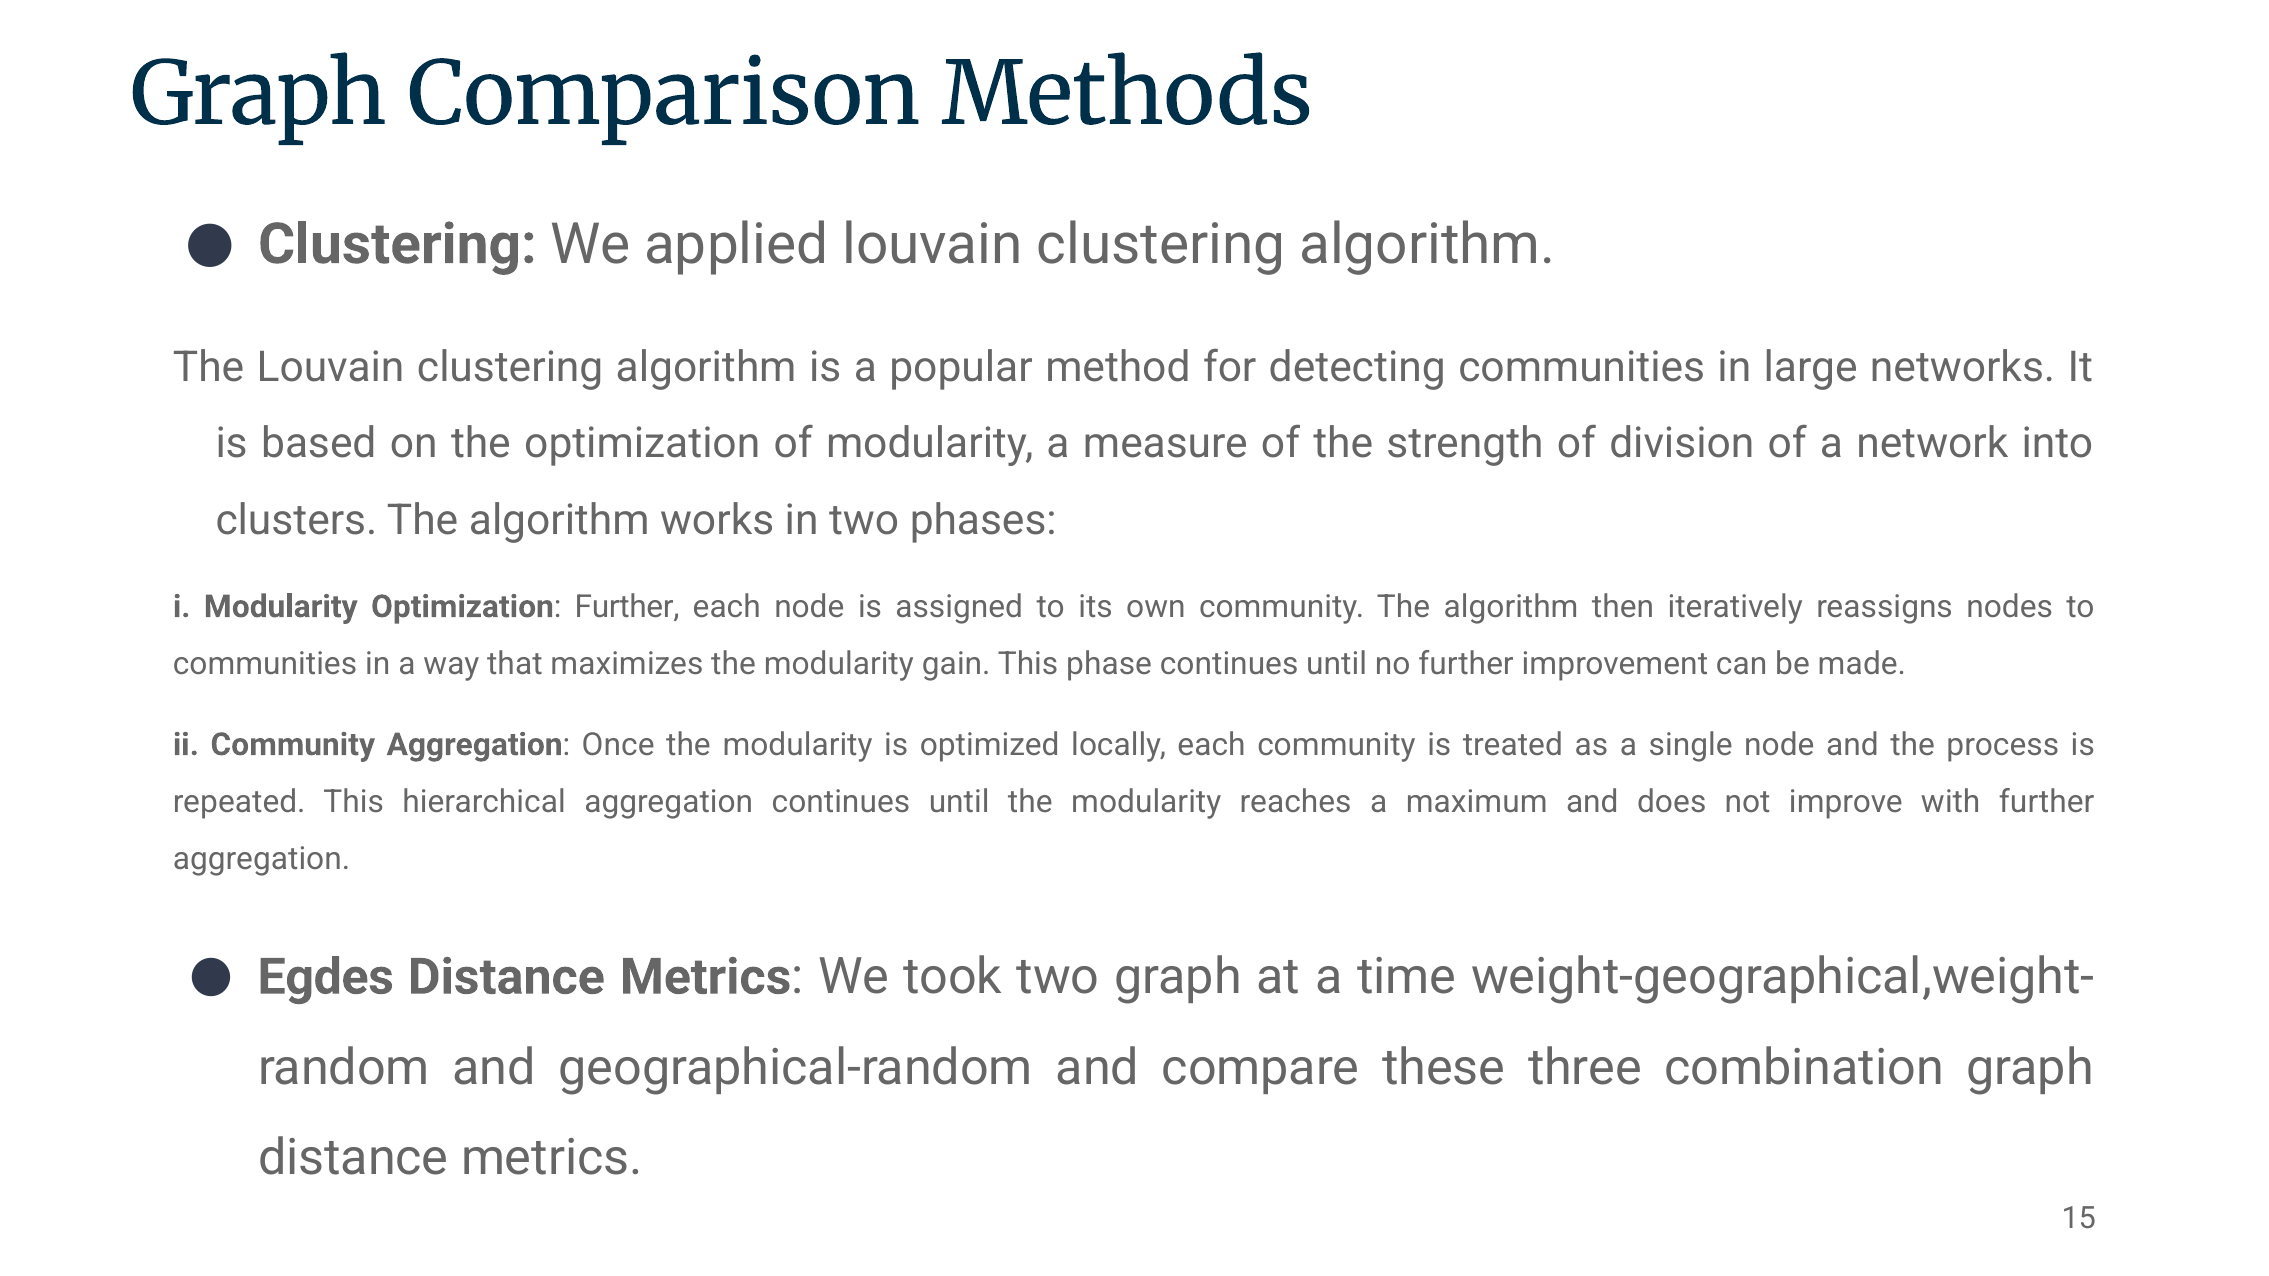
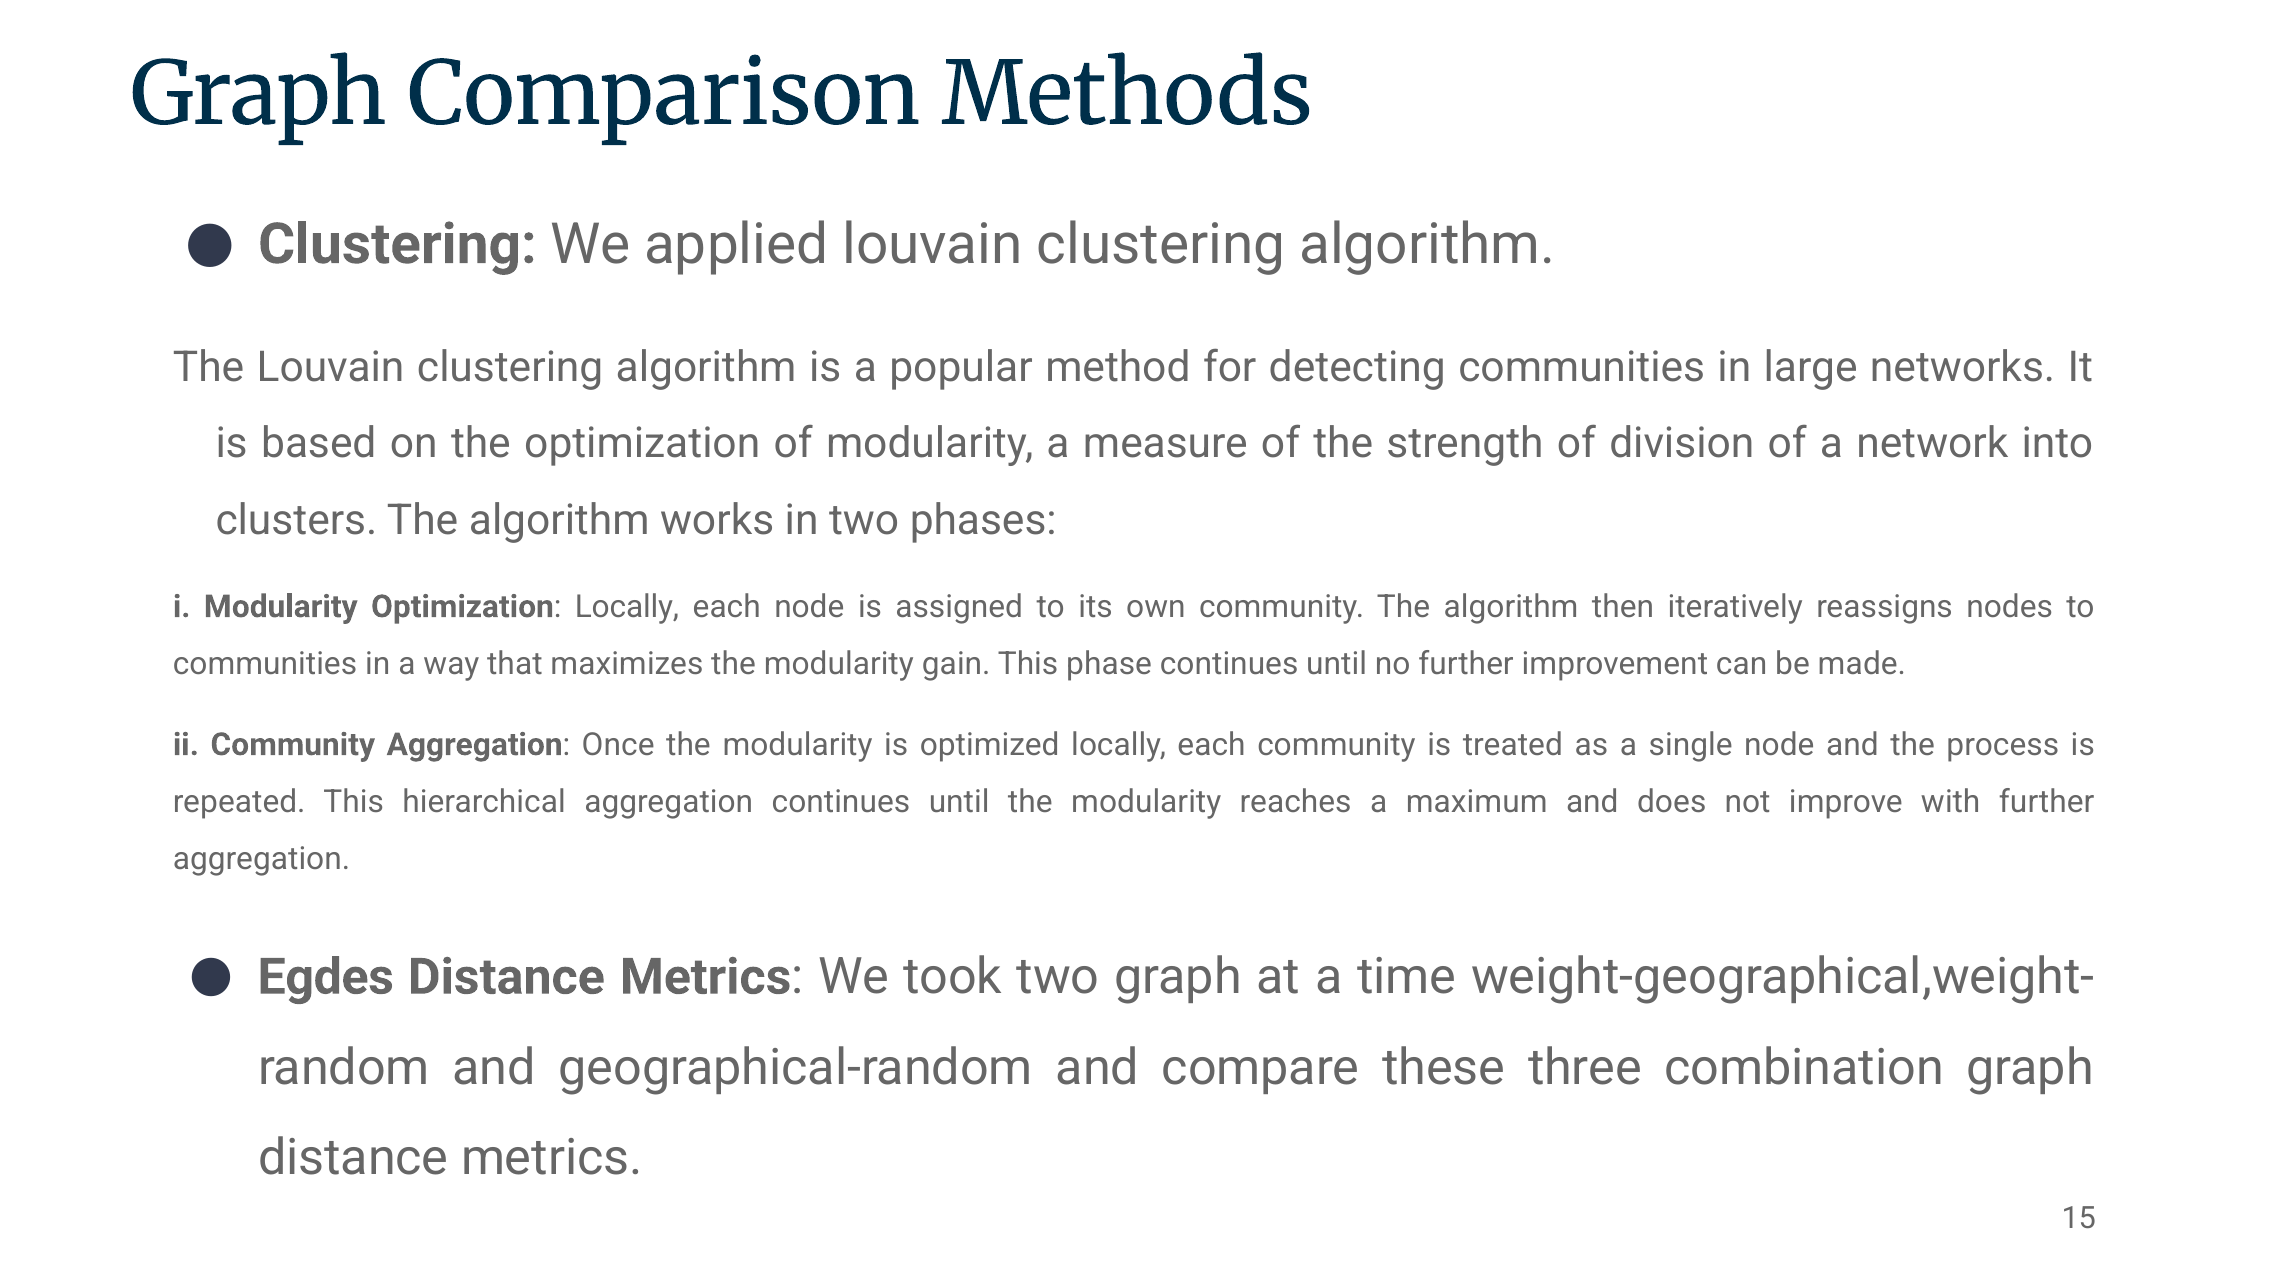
Optimization Further: Further -> Locally
